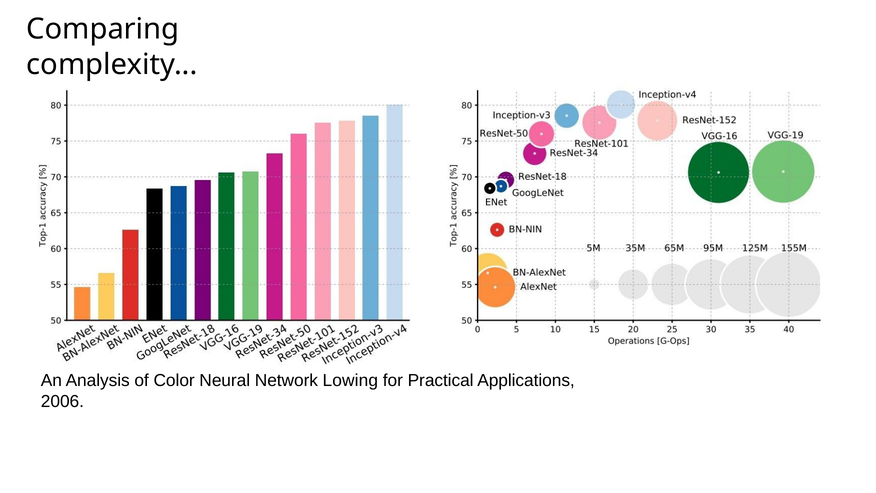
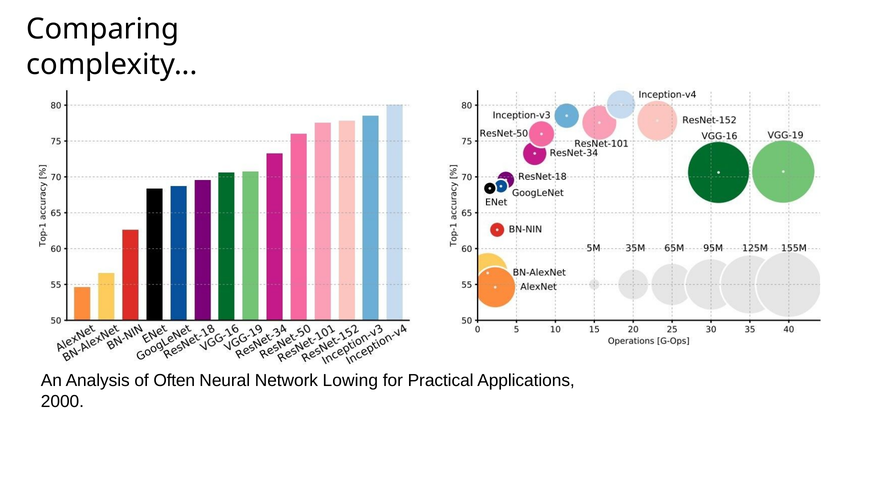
Color: Color -> Often
2006: 2006 -> 2000
